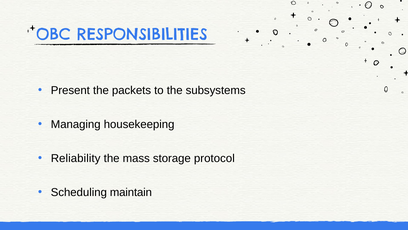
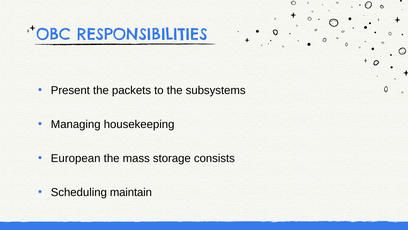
Reliability: Reliability -> European
protocol: protocol -> consists
